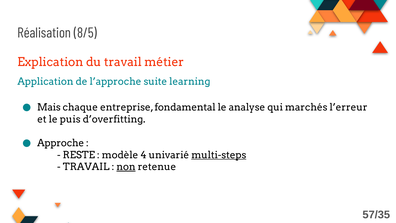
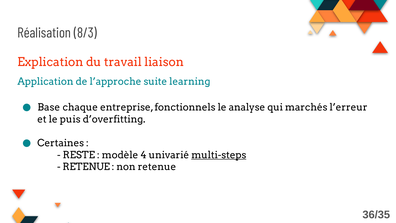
8/5: 8/5 -> 8/3
métier: métier -> liaison
Mais: Mais -> Base
fondamental: fondamental -> fonctionnels
Approche: Approche -> Certaines
TRAVAIL at (86, 167): TRAVAIL -> RETENUE
non underline: present -> none
57/35: 57/35 -> 36/35
